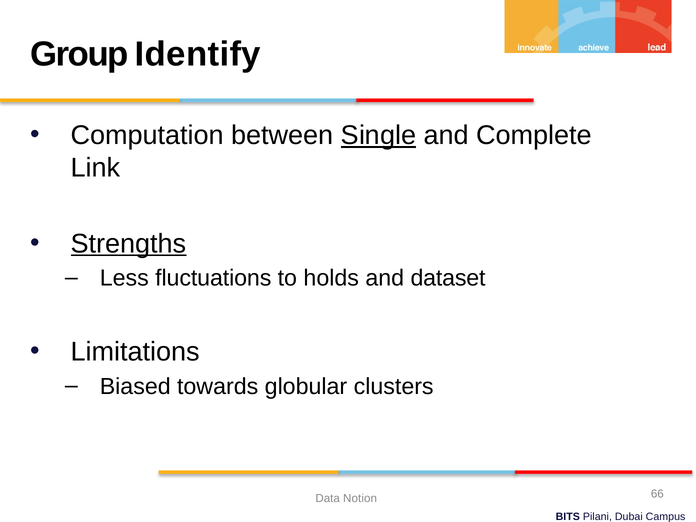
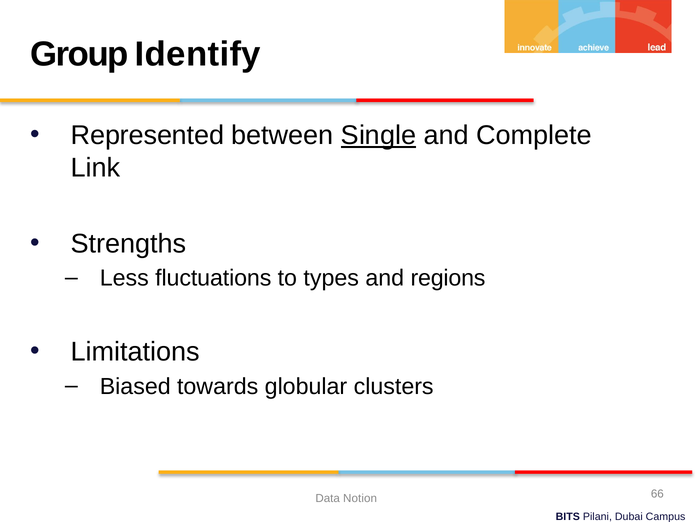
Computation: Computation -> Represented
Strengths underline: present -> none
holds: holds -> types
dataset: dataset -> regions
